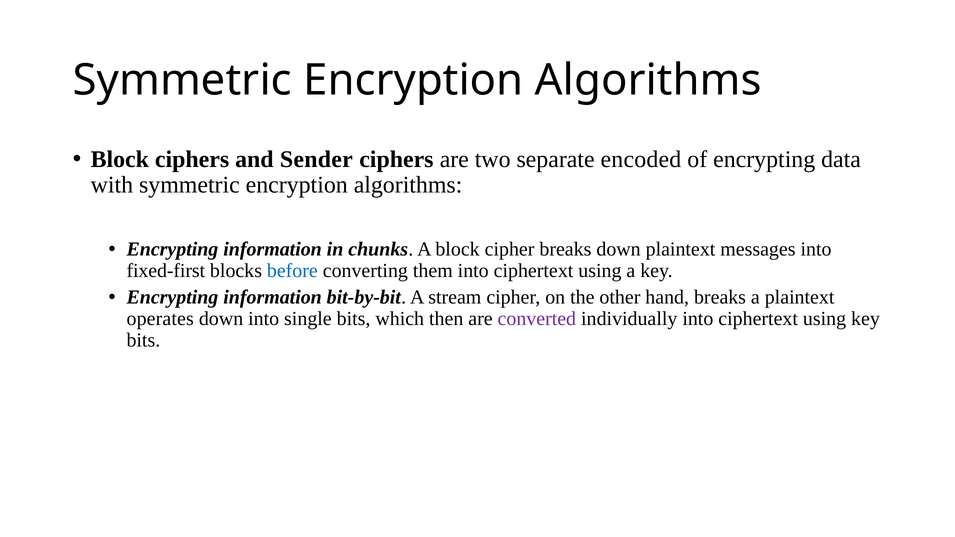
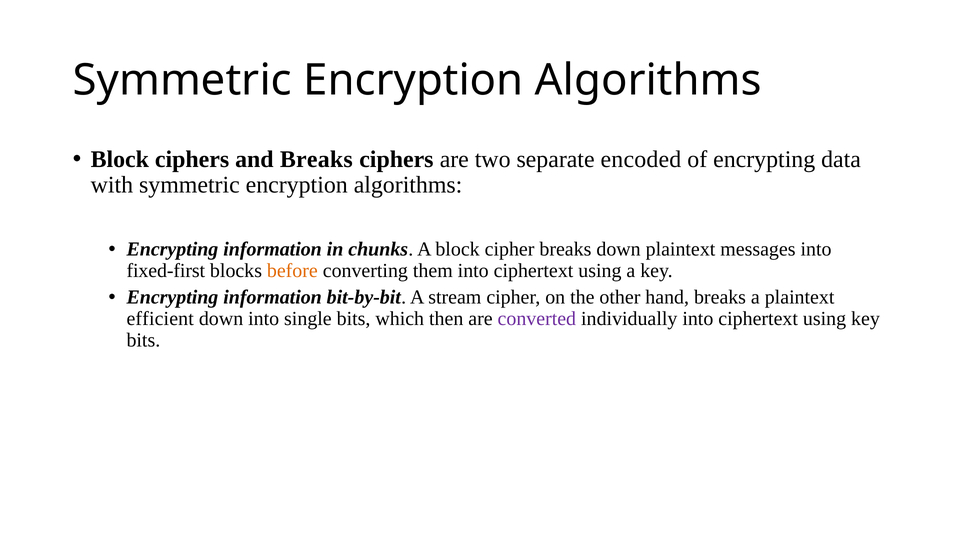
and Sender: Sender -> Breaks
before colour: blue -> orange
operates: operates -> efficient
